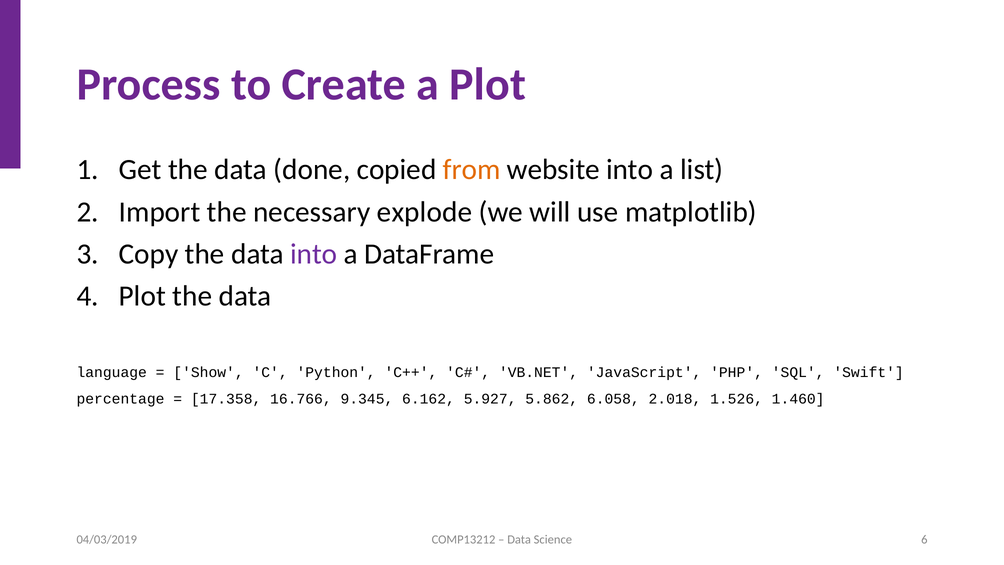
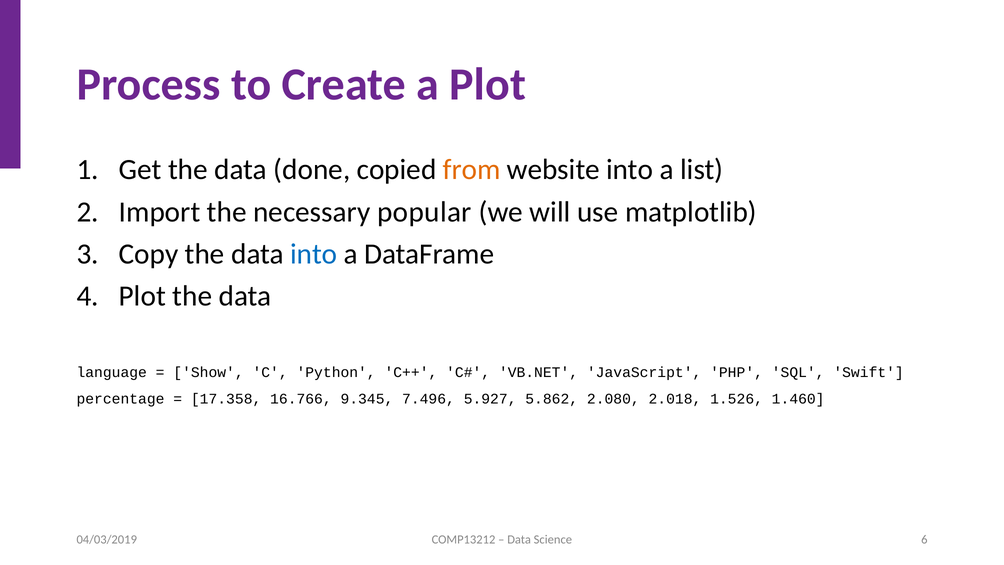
explode: explode -> popular
into at (314, 254) colour: purple -> blue
6.162: 6.162 -> 7.496
6.058: 6.058 -> 2.080
